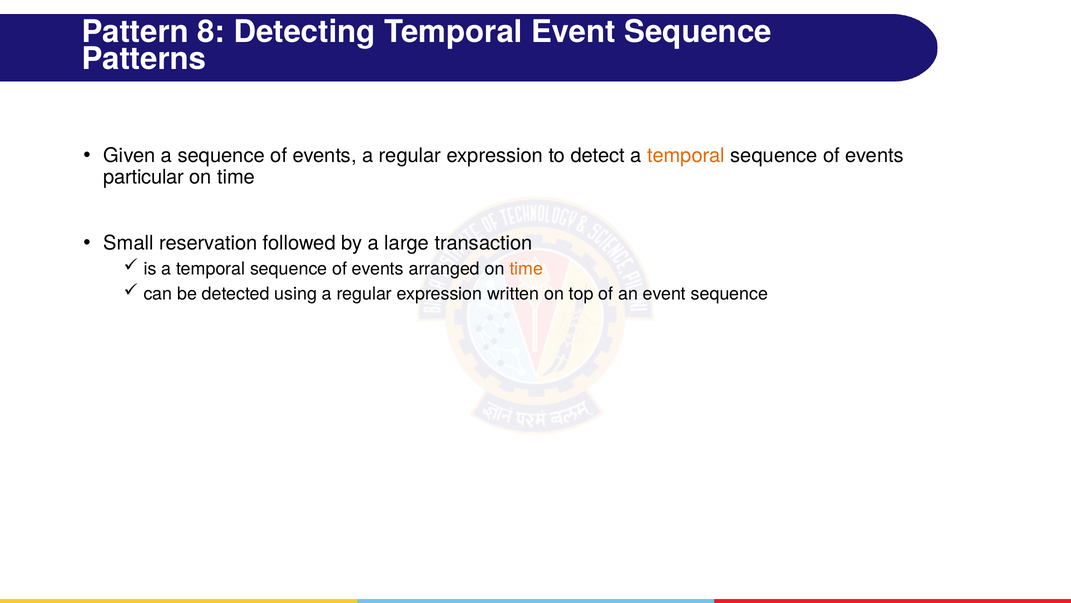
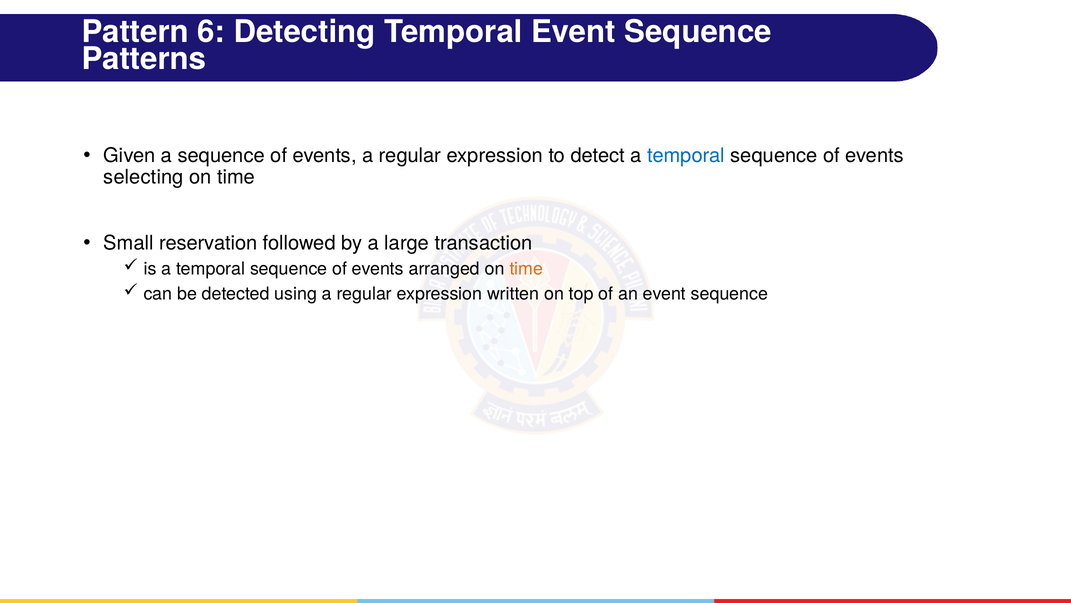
8: 8 -> 6
temporal at (686, 155) colour: orange -> blue
particular: particular -> selecting
